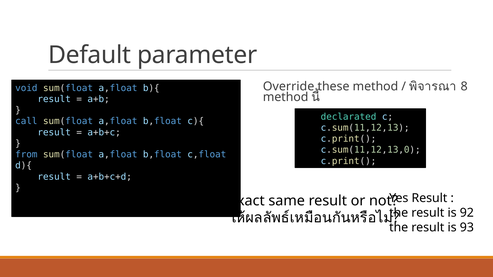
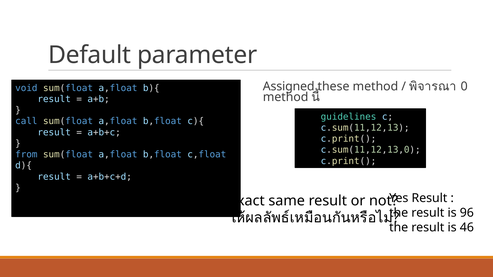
Override: Override -> Assigned
8: 8 -> 0
declarated: declarated -> guidelines
92: 92 -> 96
93: 93 -> 46
